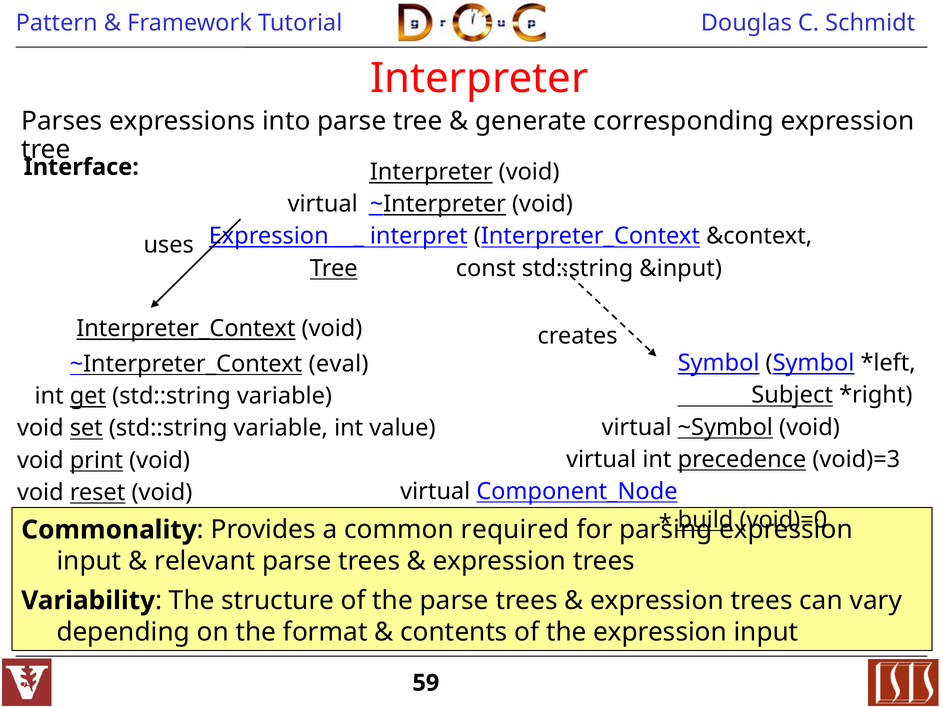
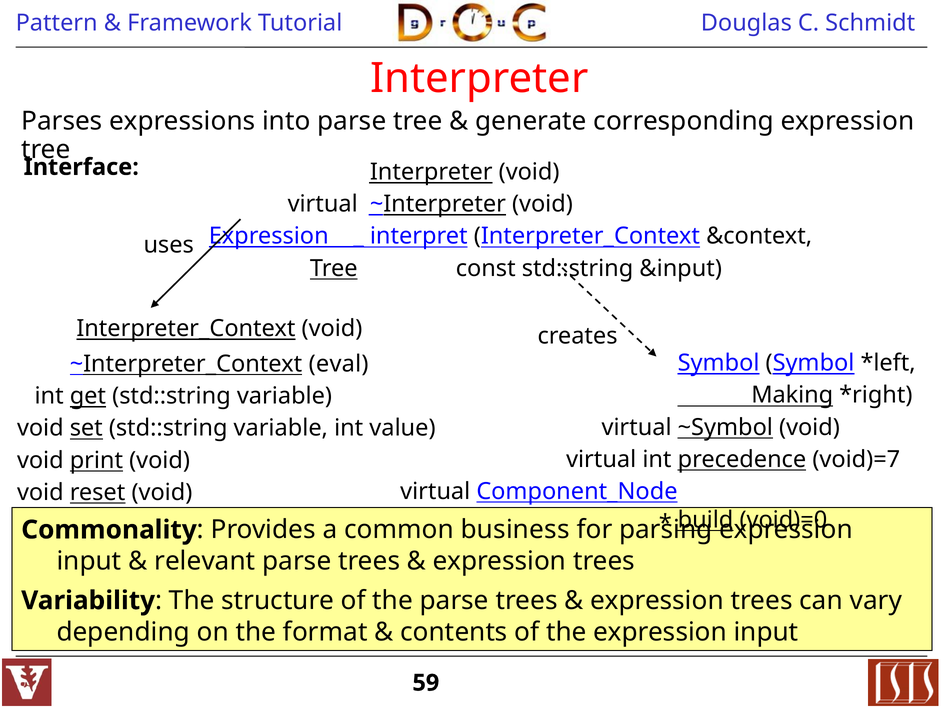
Subject: Subject -> Making
void)=3: void)=3 -> void)=7
required: required -> business
